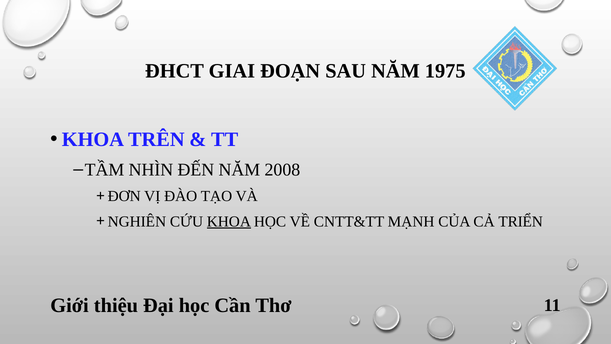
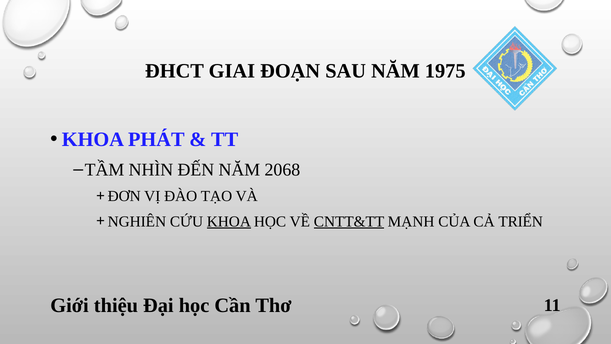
TRÊN: TRÊN -> PHÁT
2008: 2008 -> 2068
CNTT&TT underline: none -> present
